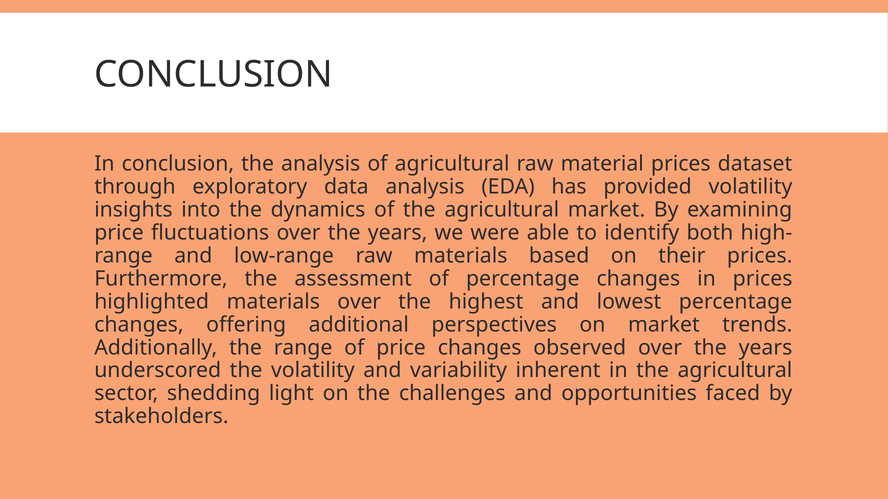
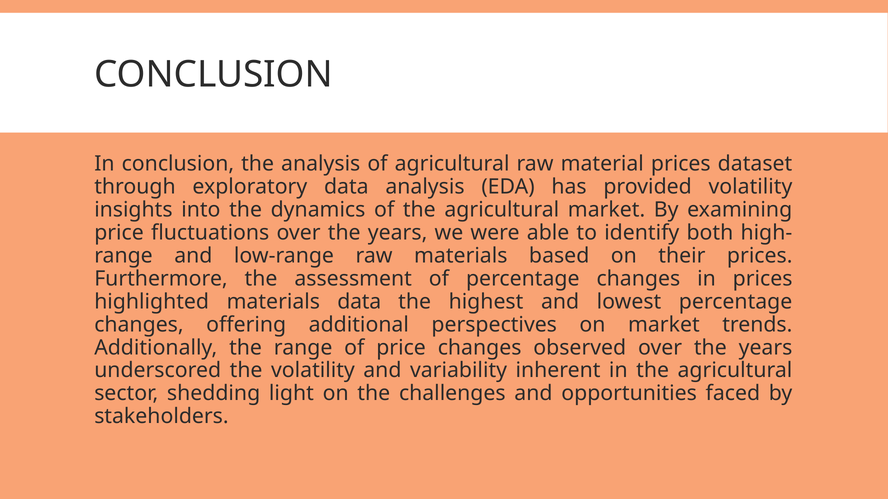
materials over: over -> data
